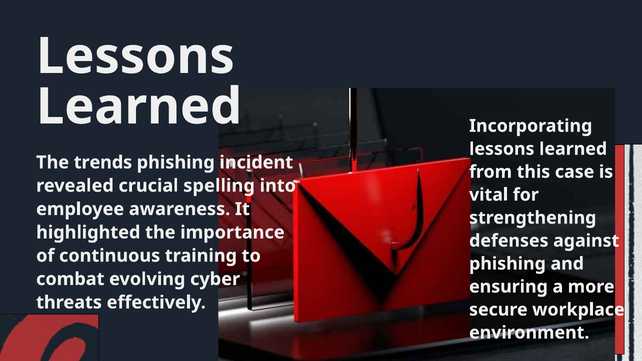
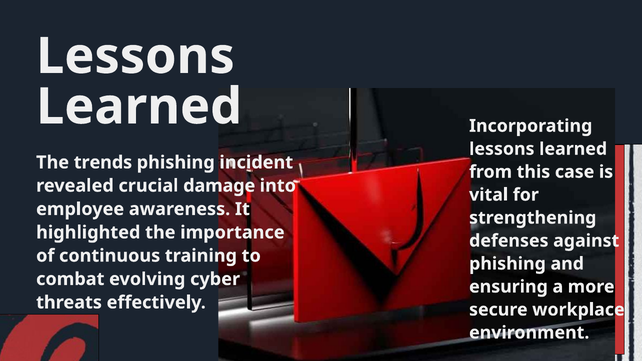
spelling: spelling -> damage
